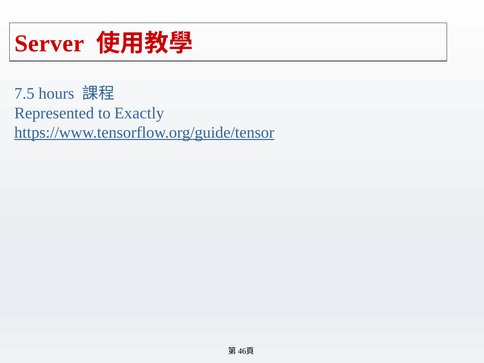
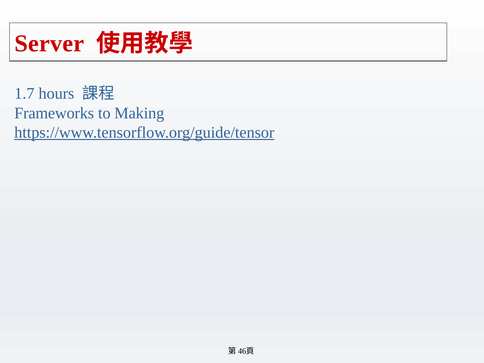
7.5: 7.5 -> 1.7
Represented: Represented -> Frameworks
Exactly: Exactly -> Making
